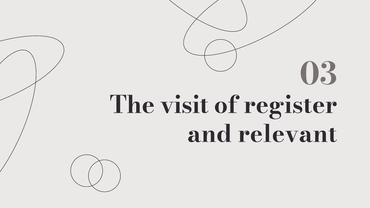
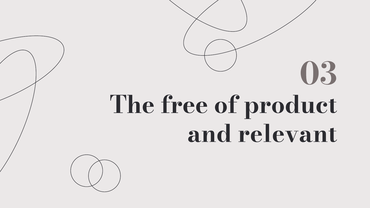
visit: visit -> free
register: register -> product
